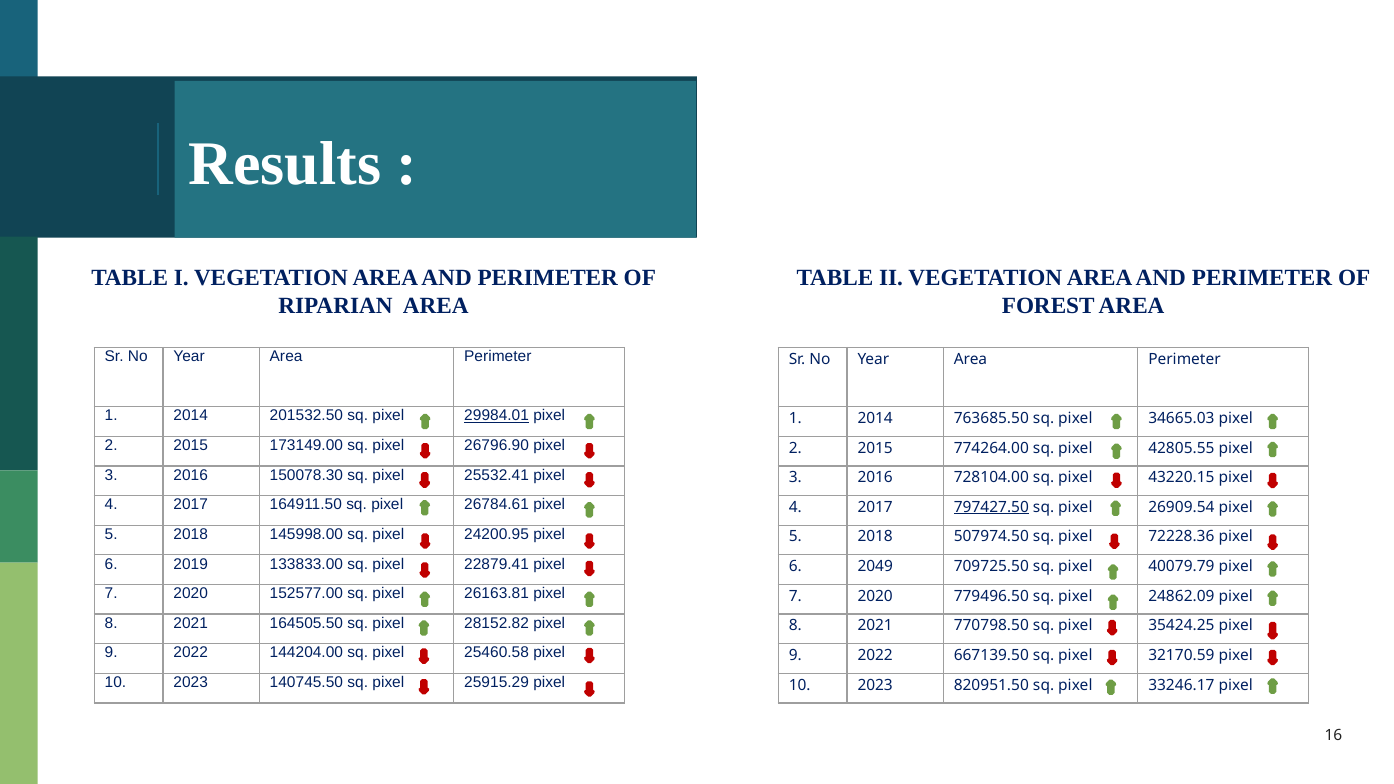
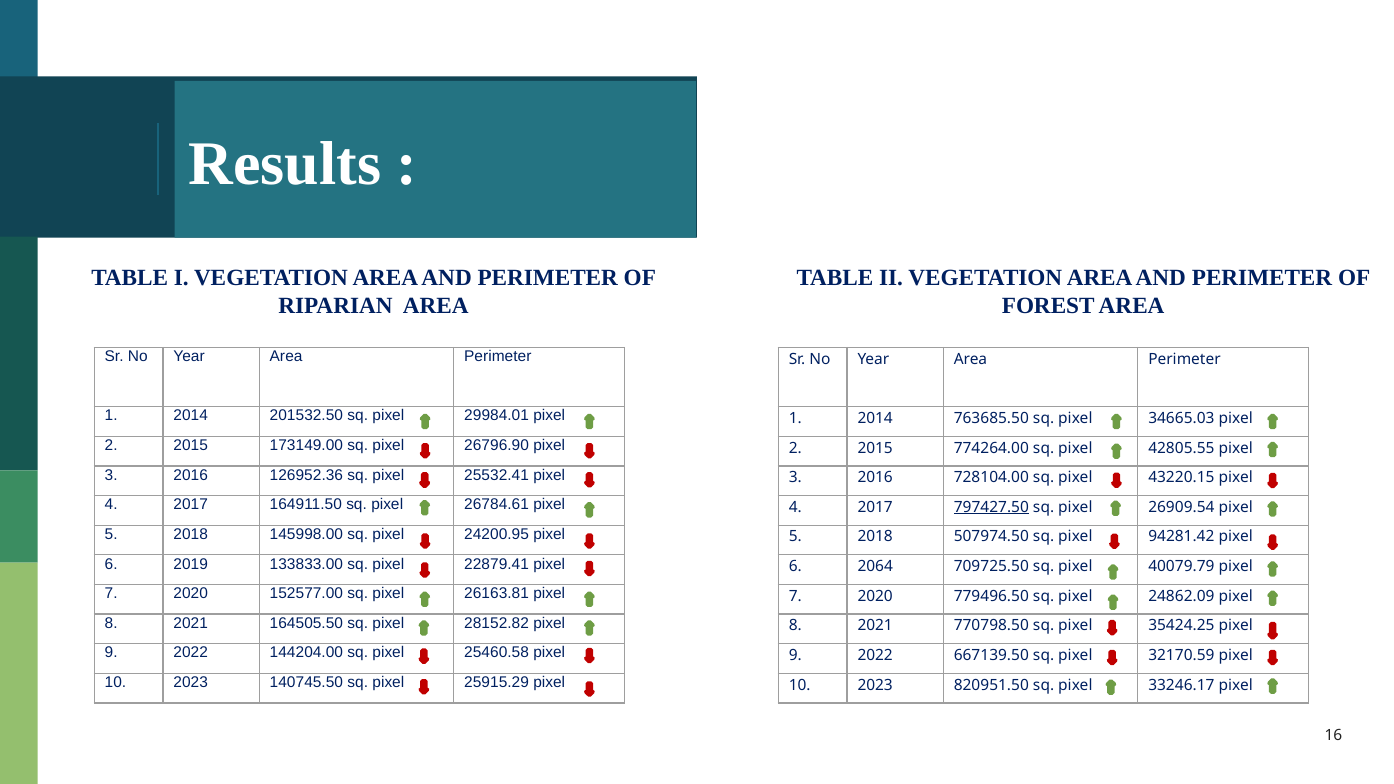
29984.01 underline: present -> none
150078.30: 150078.30 -> 126952.36
72228.36: 72228.36 -> 94281.42
2049: 2049 -> 2064
